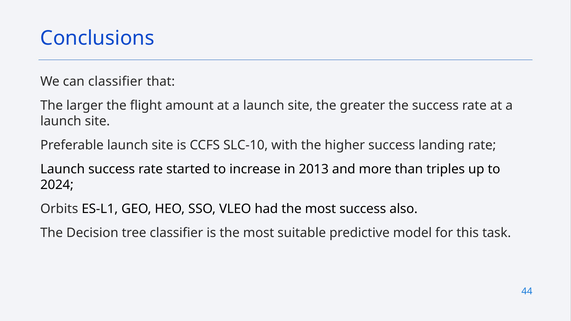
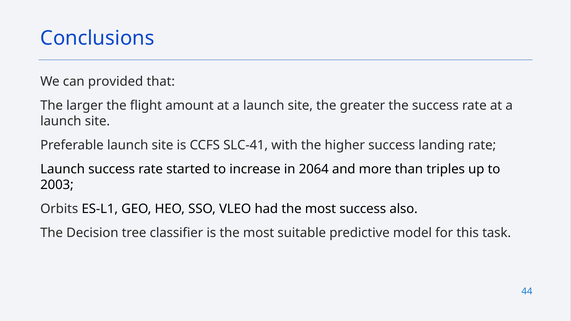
can classifier: classifier -> provided
SLC-10: SLC-10 -> SLC-41
2013: 2013 -> 2064
2024: 2024 -> 2003
